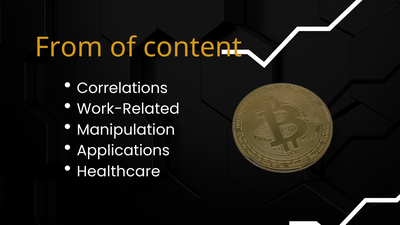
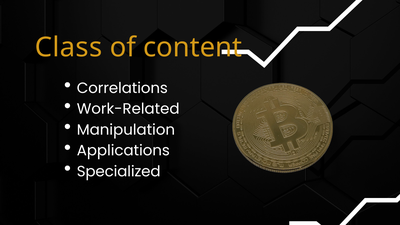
From: From -> Class
Healthcare: Healthcare -> Specialized
